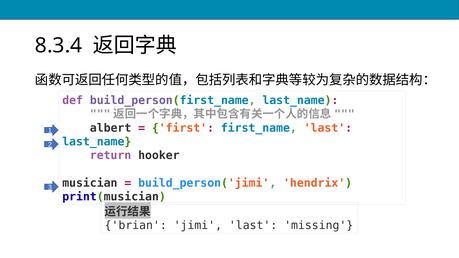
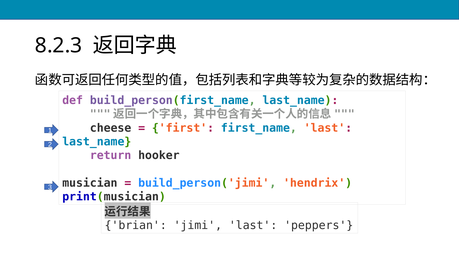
8.3.4: 8.3.4 -> 8.2.3
albert: albert -> cheese
missing: missing -> peppers
